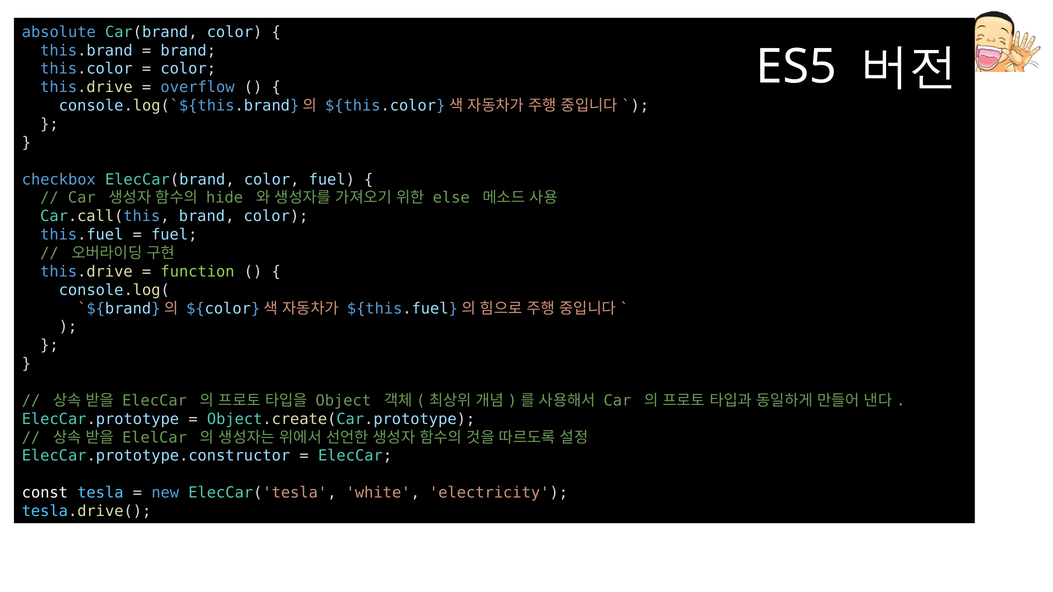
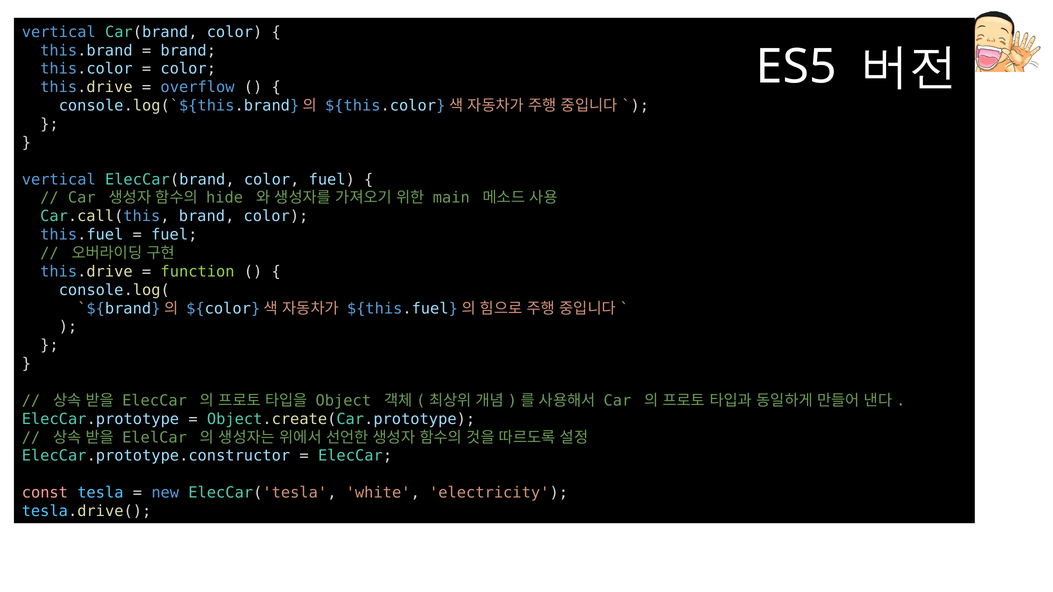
absolute at (59, 32): absolute -> vertical
checkbox at (59, 180): checkbox -> vertical
else: else -> main
const colour: white -> pink
